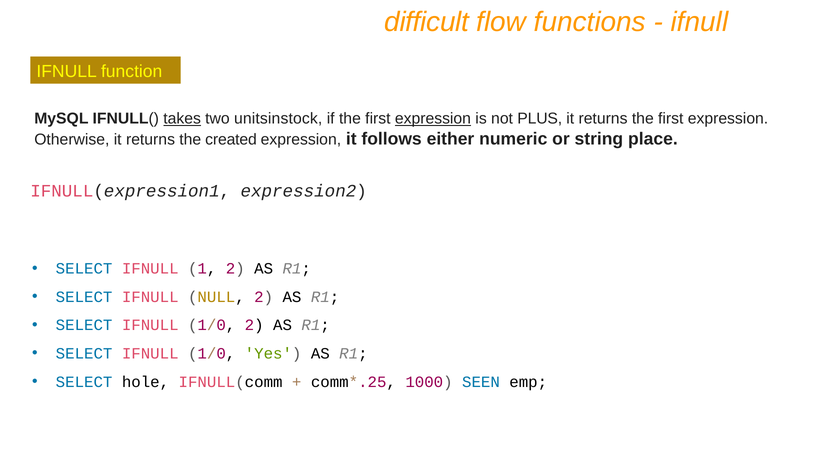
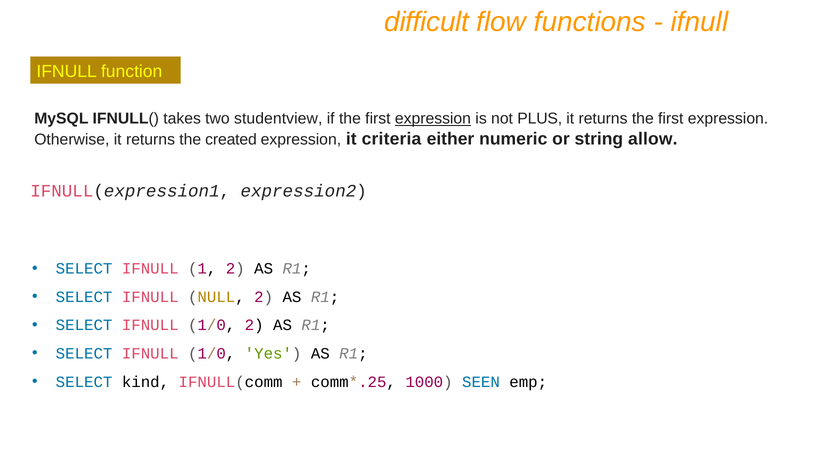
takes underline: present -> none
unitsinstock: unitsinstock -> studentview
follows: follows -> criteria
place: place -> allow
hole: hole -> kind
